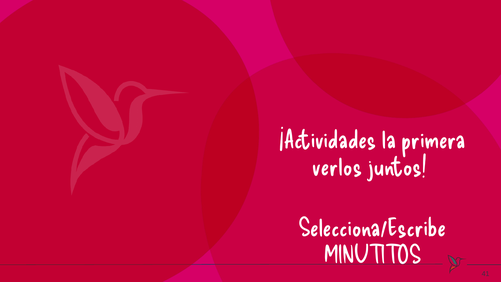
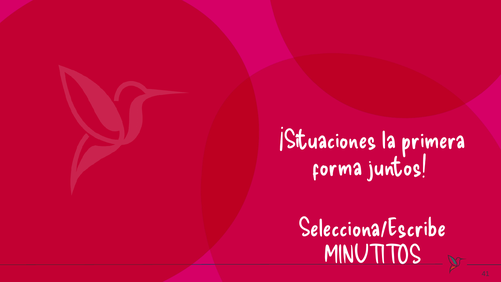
¡Actividades: ¡Actividades -> ¡Situaciones
verlos: verlos -> forma
